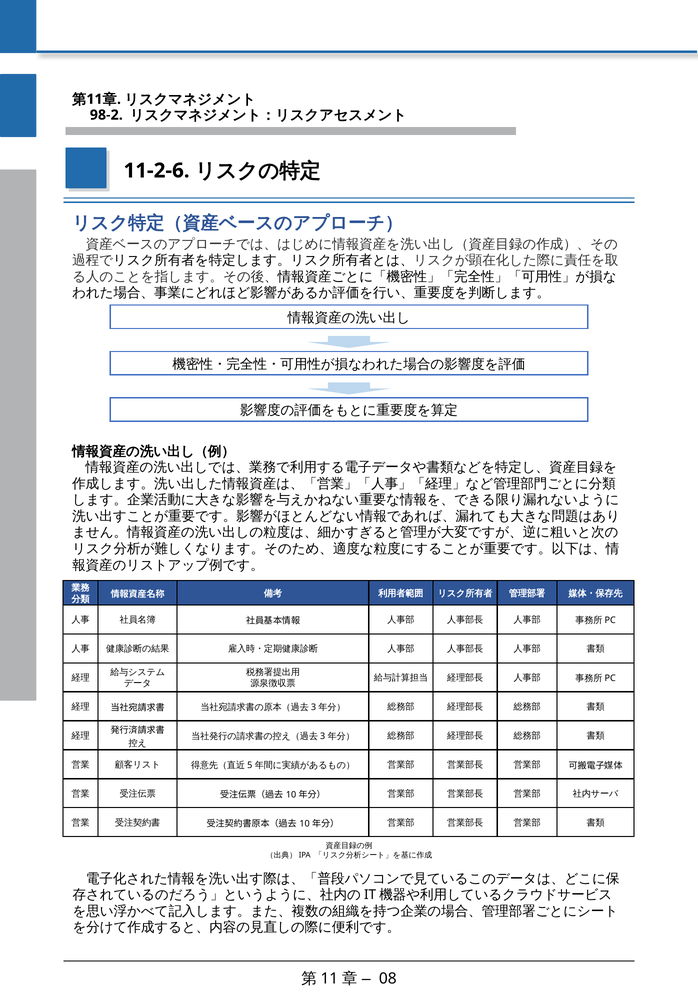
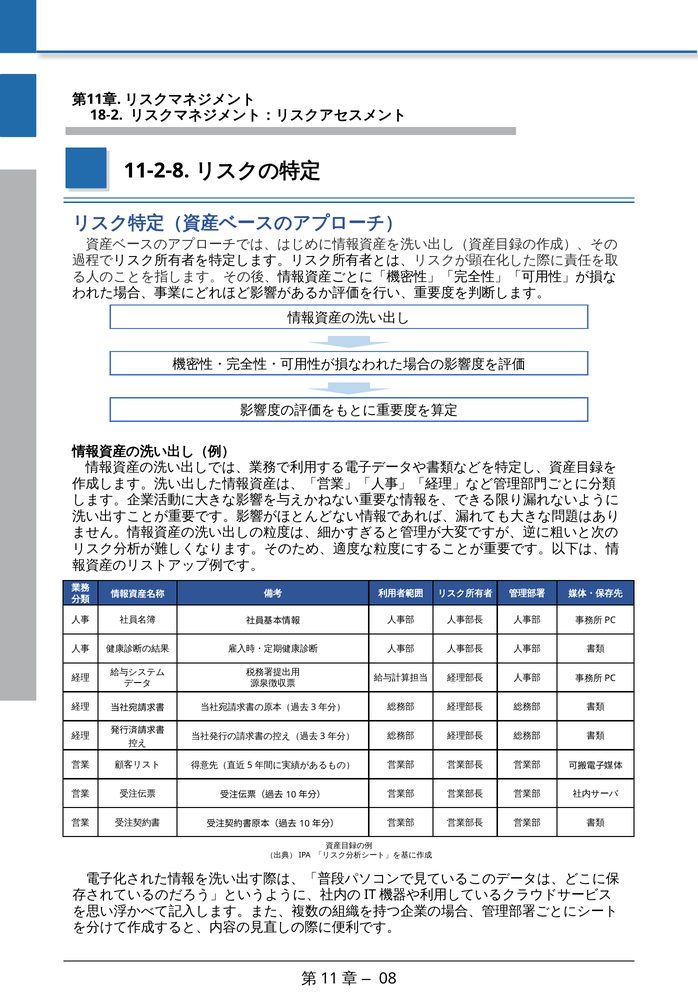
98-2: 98-2 -> 18-2
11-2-6: 11-2-6 -> 11-2-8
